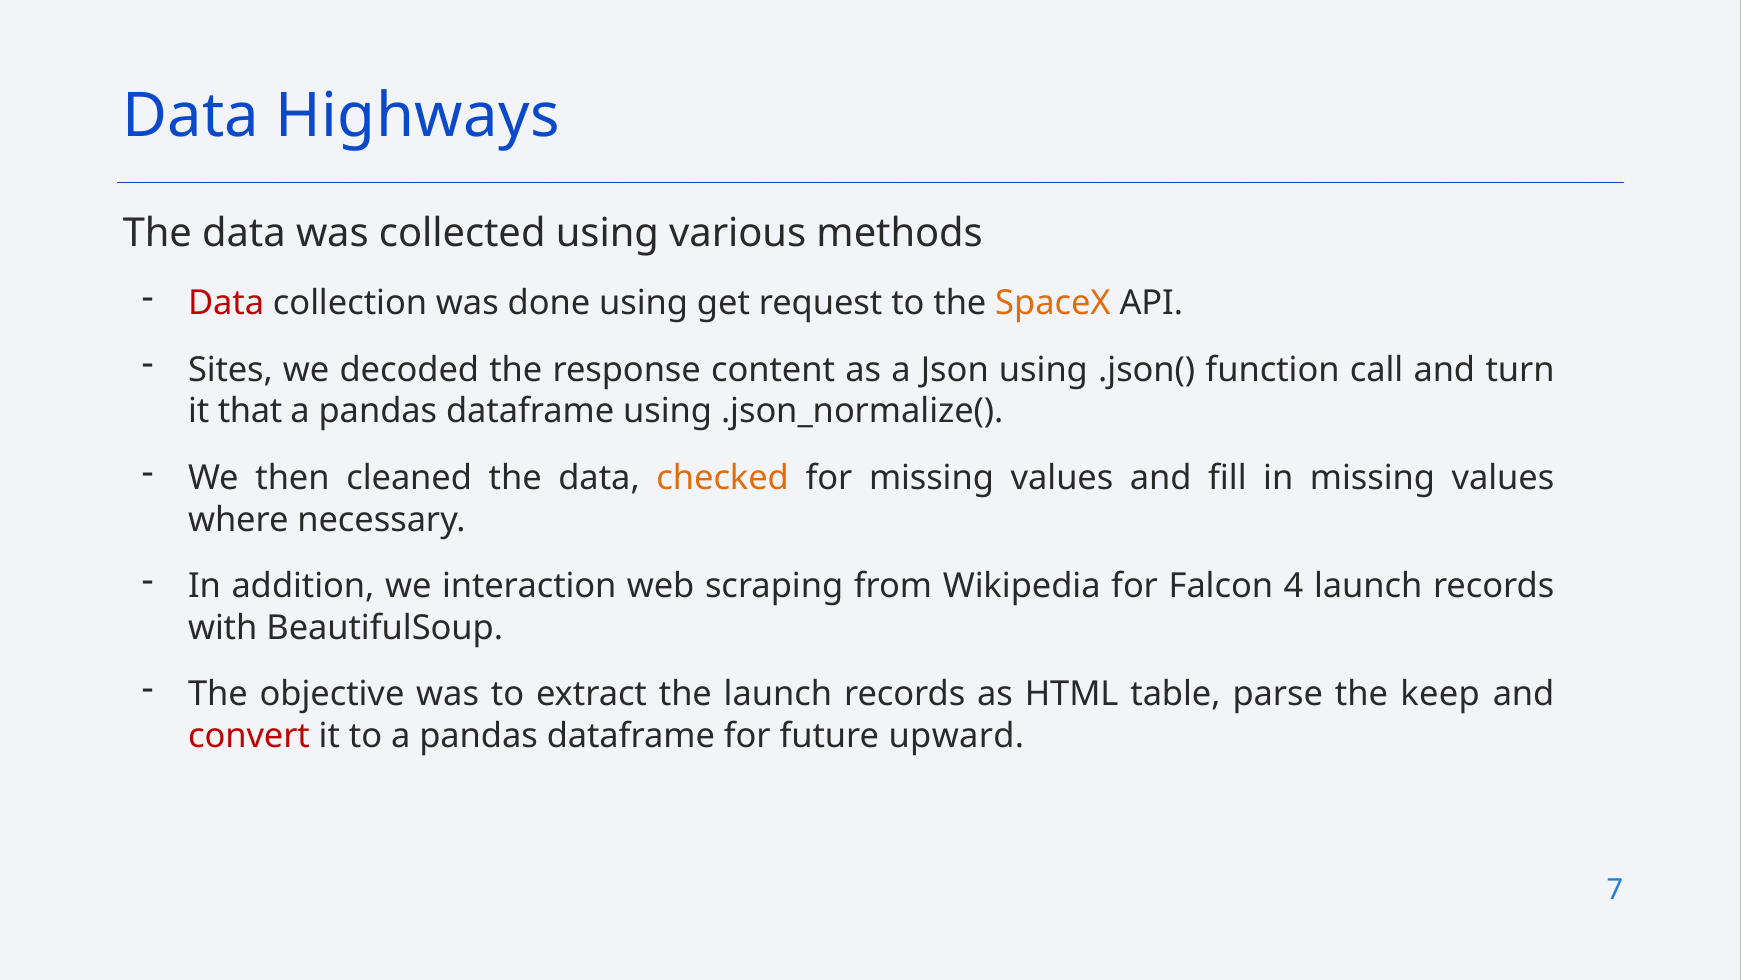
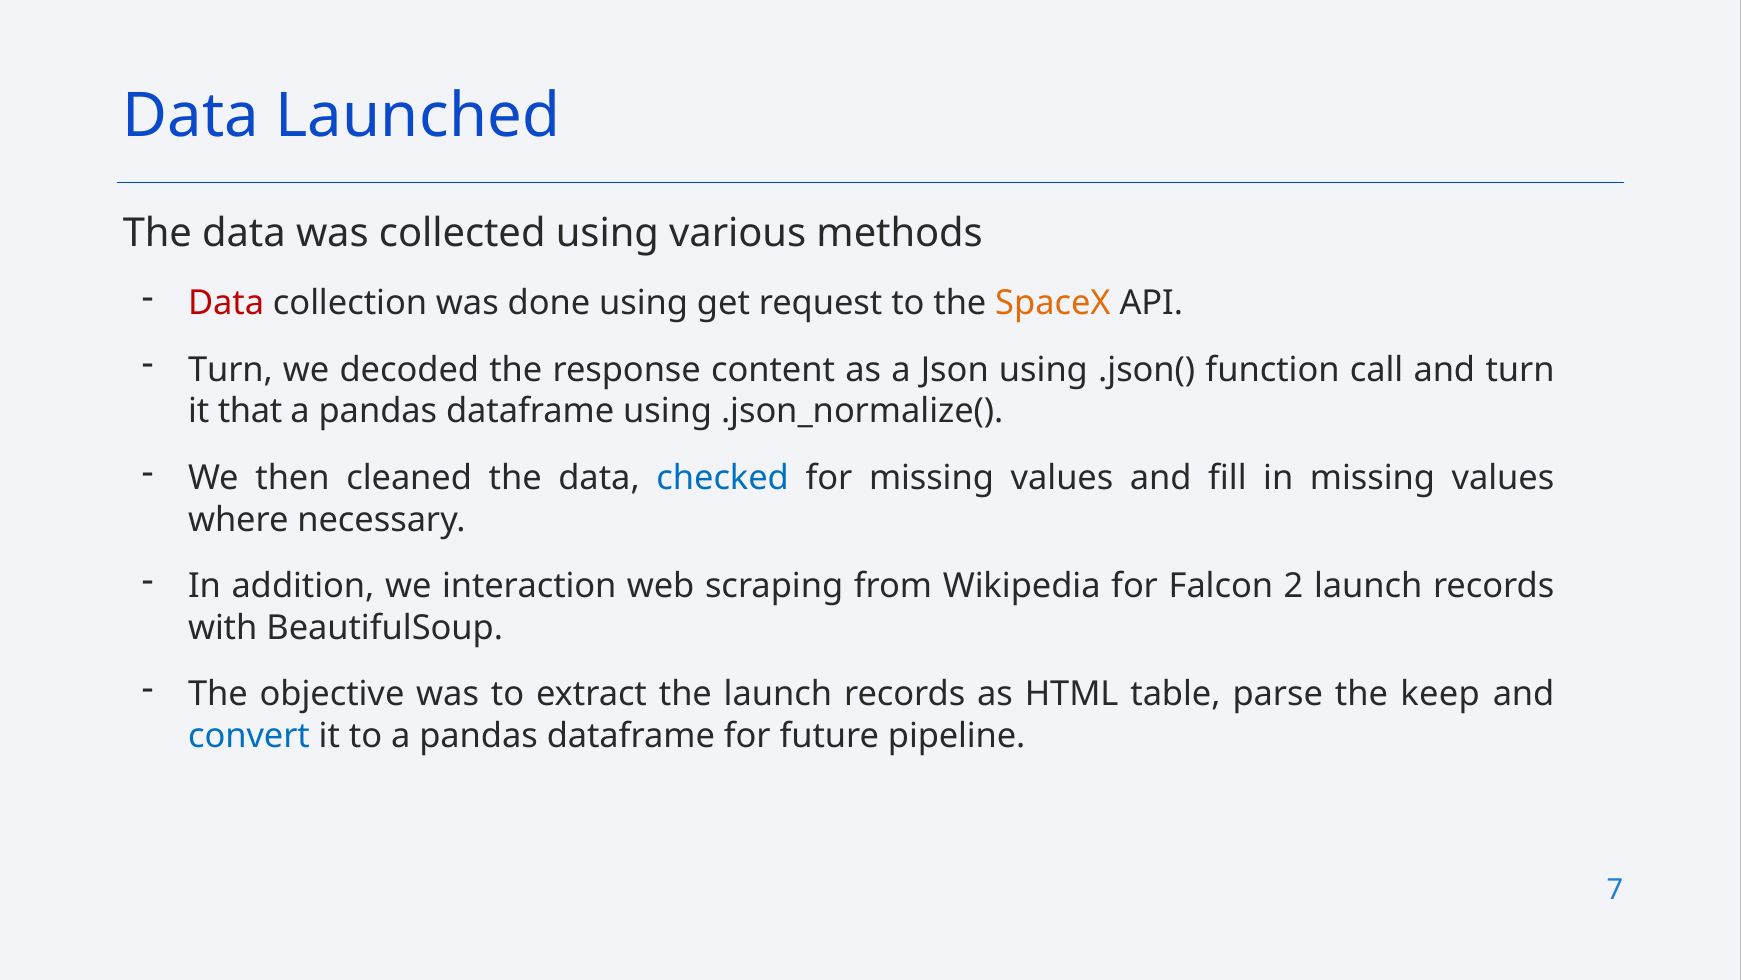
Highways: Highways -> Launched
Sites at (230, 370): Sites -> Turn
checked colour: orange -> blue
4: 4 -> 2
convert colour: red -> blue
upward: upward -> pipeline
